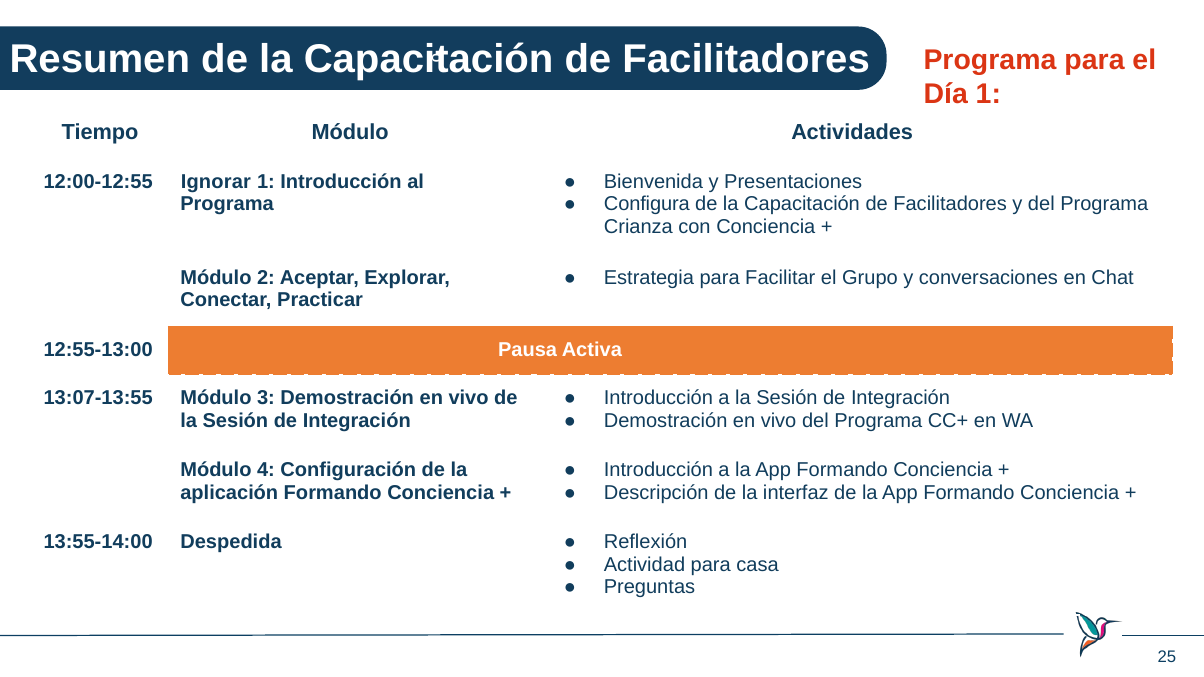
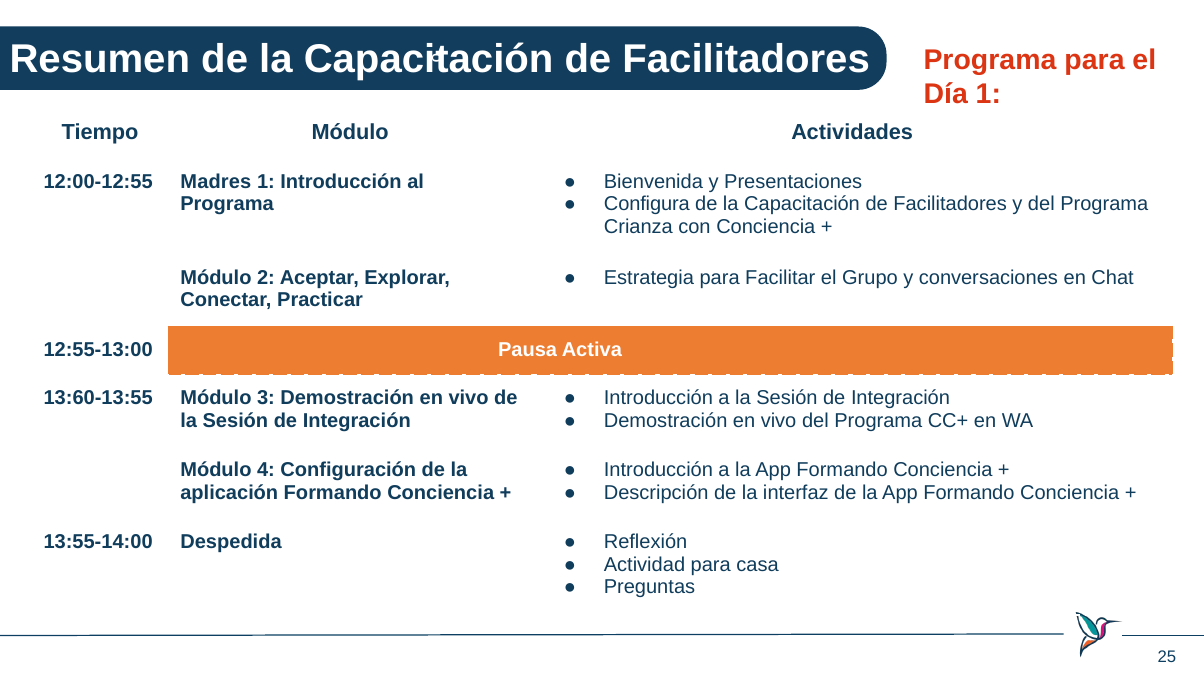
Ignorar: Ignorar -> Madres
13:07-13:55: 13:07-13:55 -> 13:60-13:55
